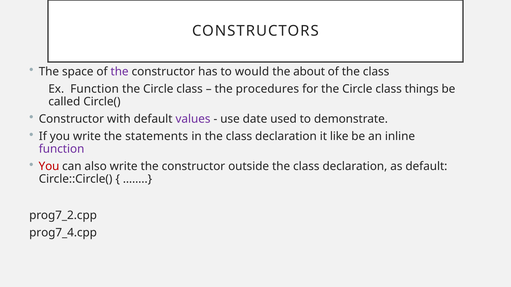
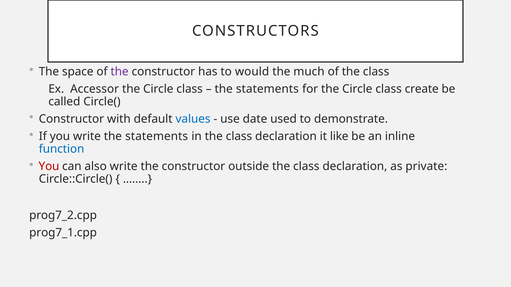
about: about -> much
Ex Function: Function -> Accessor
procedures at (267, 89): procedures -> statements
things: things -> create
values colour: purple -> blue
function at (62, 149) colour: purple -> blue
as default: default -> private
prog7_4.cpp: prog7_4.cpp -> prog7_1.cpp
